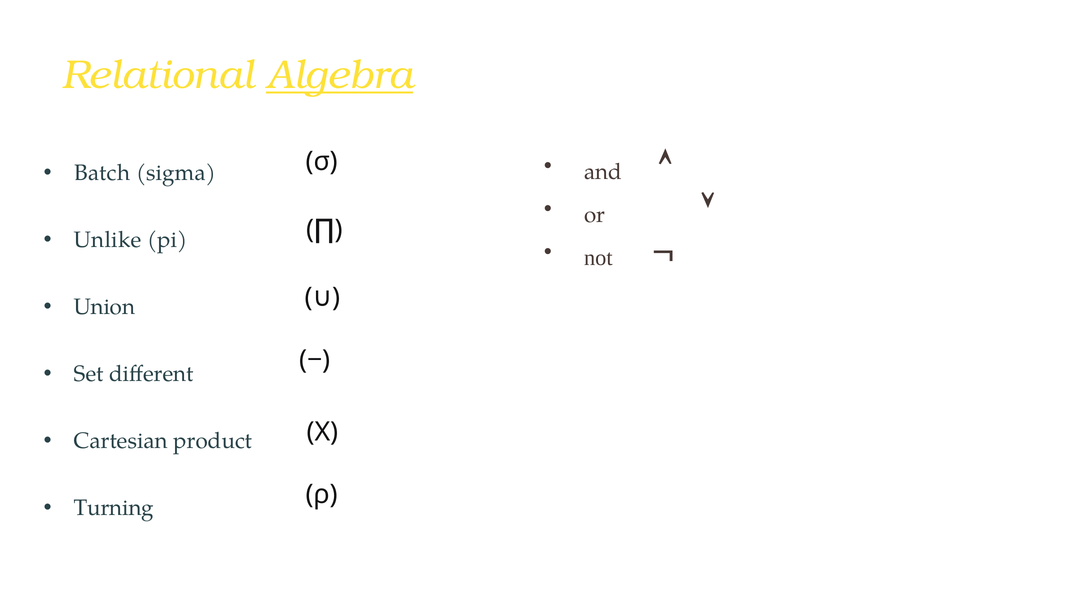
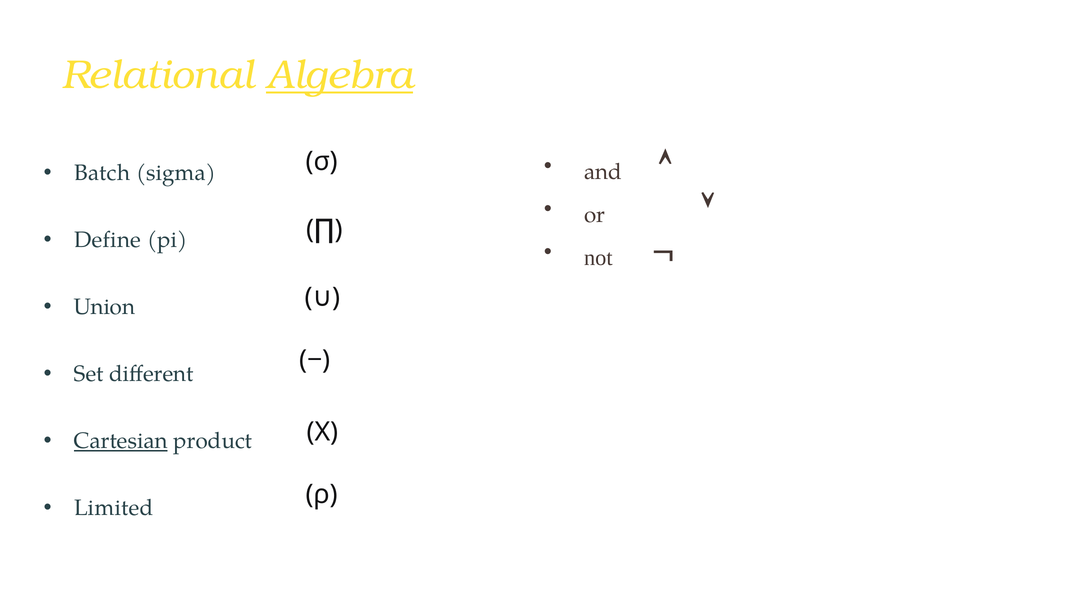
Unlike: Unlike -> Define
Cartesian underline: none -> present
Turning: Turning -> Limited
